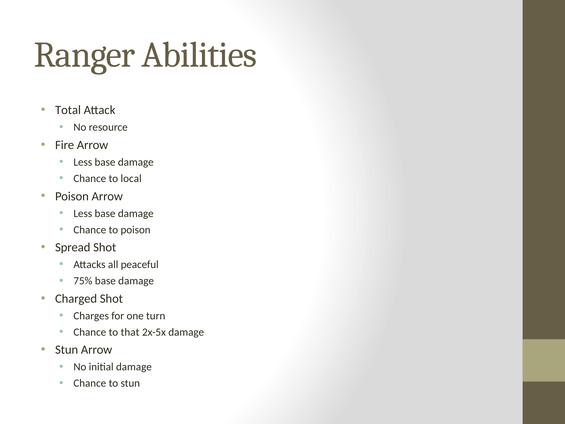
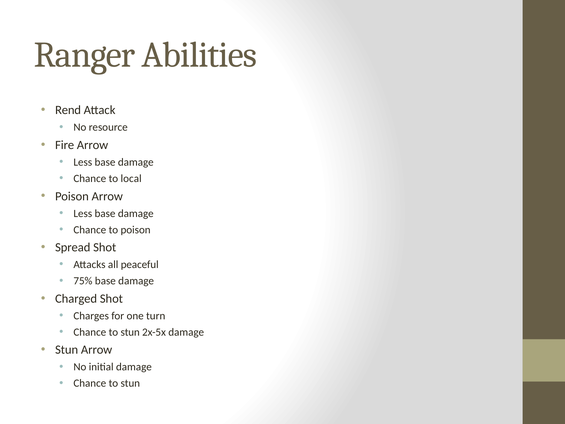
Total: Total -> Rend
that at (130, 332): that -> stun
